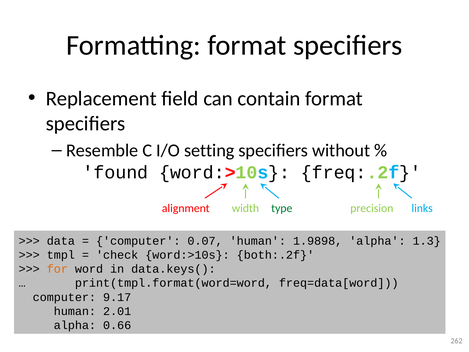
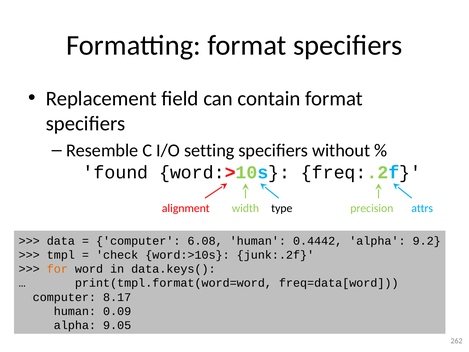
type colour: green -> black
links: links -> attrs
0.07: 0.07 -> 6.08
1.9898: 1.9898 -> 0.4442
1.3: 1.3 -> 9.2
both:.2f: both:.2f -> junk:.2f
9.17: 9.17 -> 8.17
2.01: 2.01 -> 0.09
0.66: 0.66 -> 9.05
